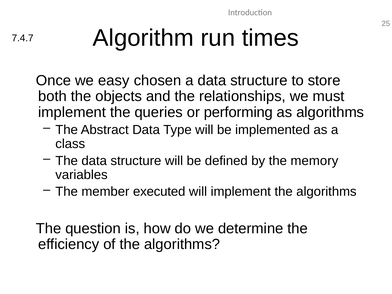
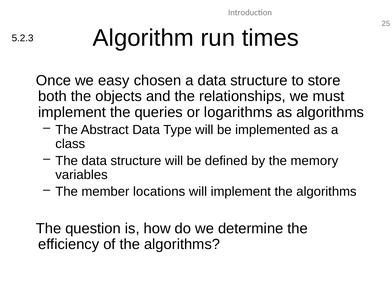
7.4.7: 7.4.7 -> 5.2.3
performing: performing -> logarithms
executed: executed -> locations
